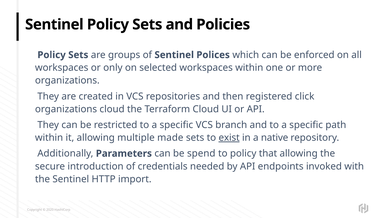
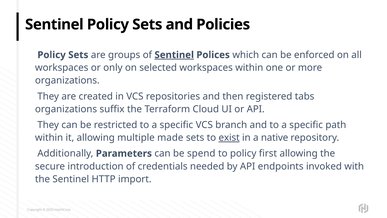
Sentinel at (174, 55) underline: none -> present
click: click -> tabs
organizations cloud: cloud -> suffix
that: that -> first
